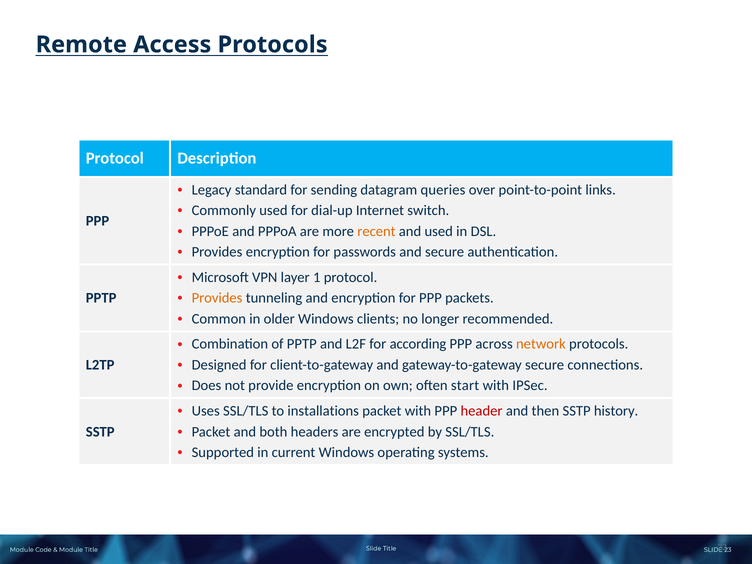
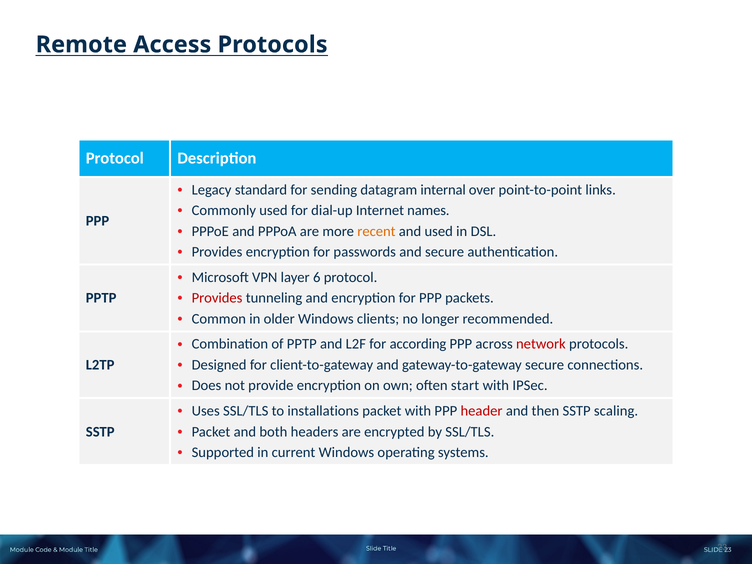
queries: queries -> internal
switch: switch -> names
1: 1 -> 6
Provides at (217, 298) colour: orange -> red
network colour: orange -> red
history: history -> scaling
